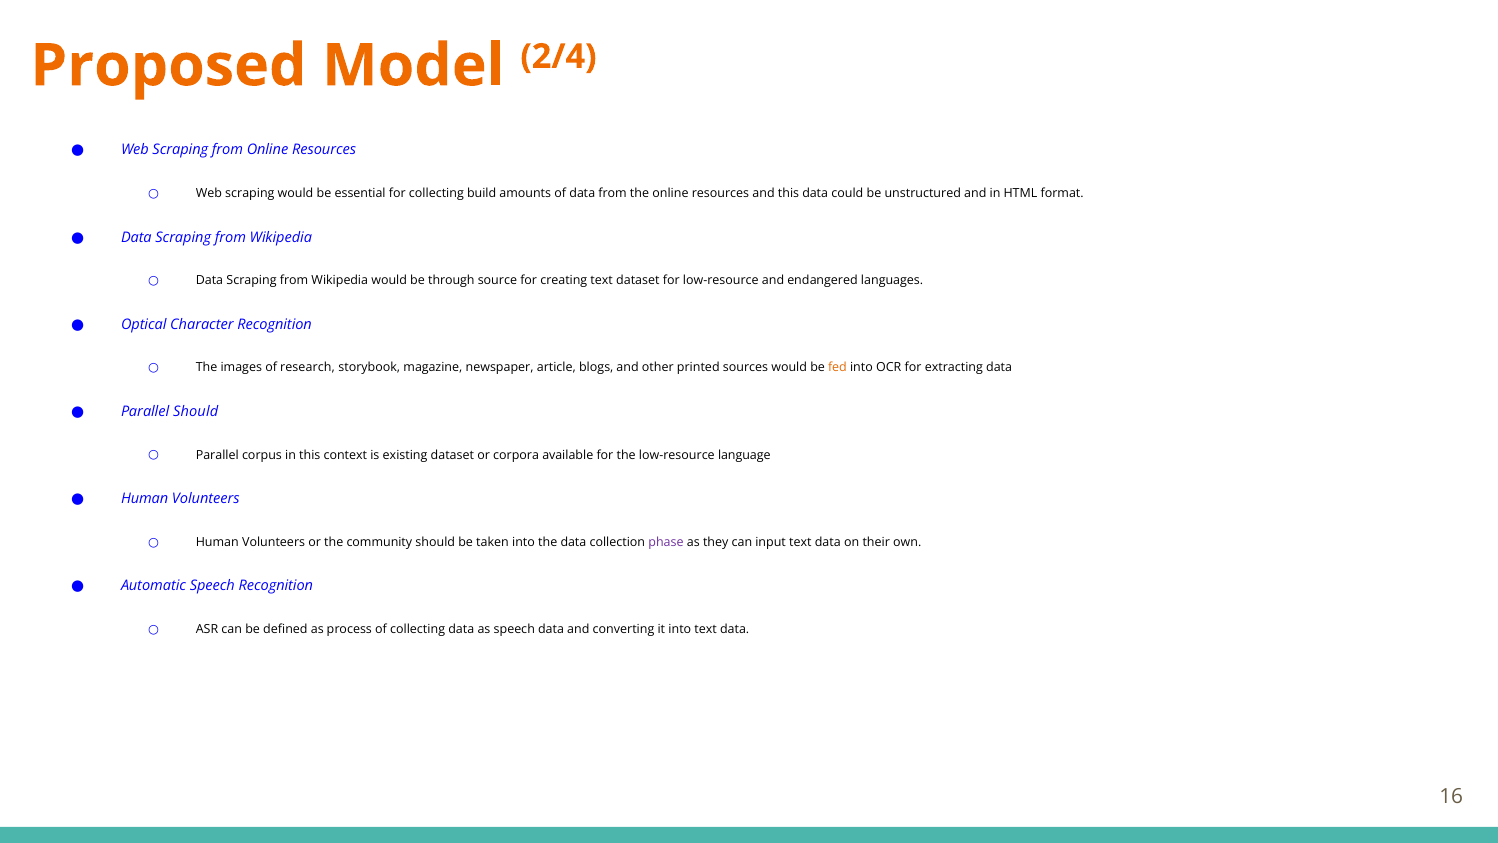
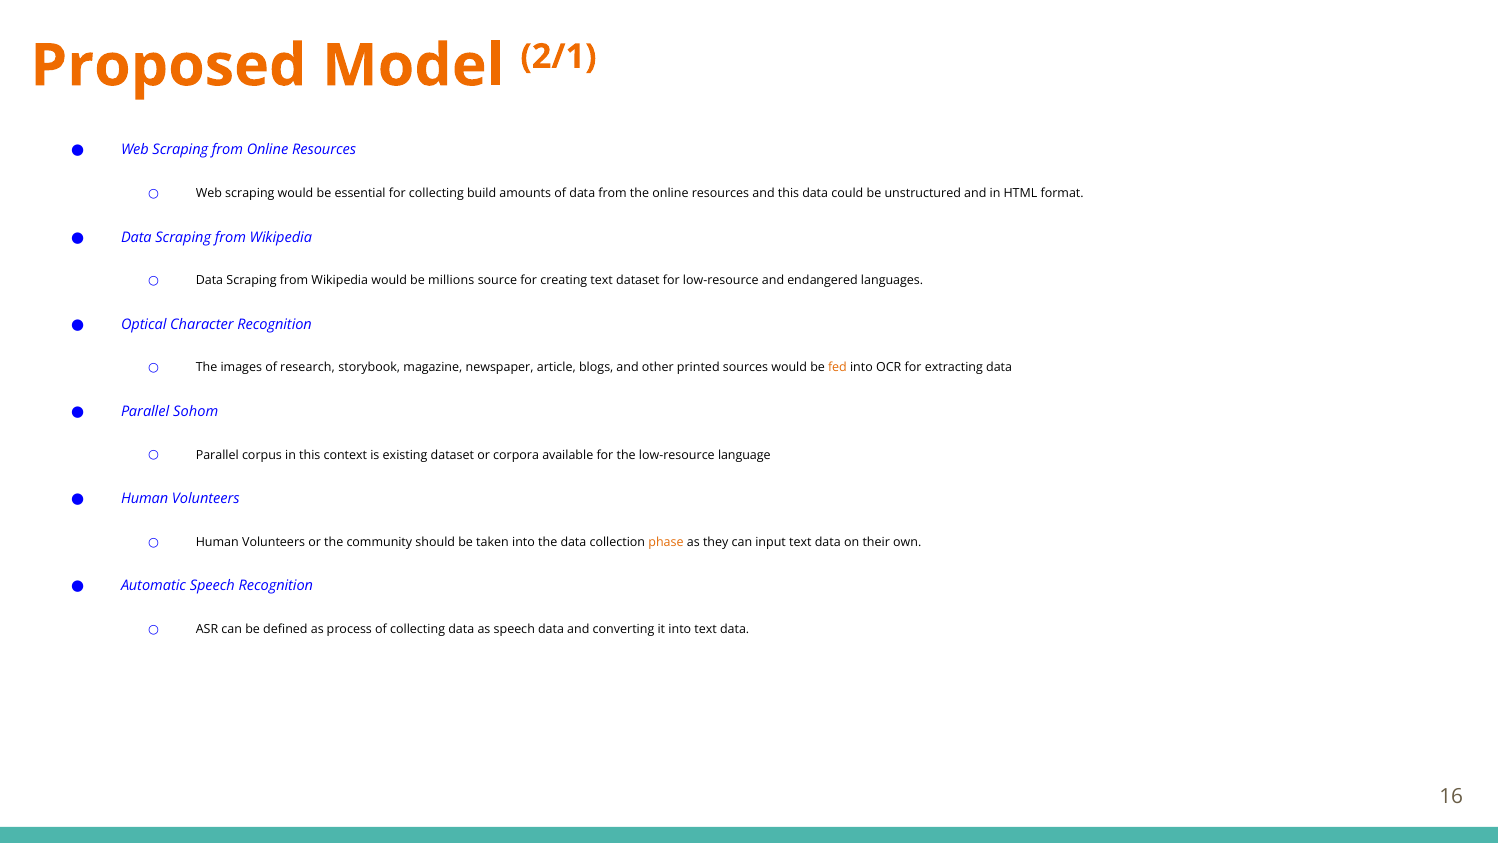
2/4: 2/4 -> 2/1
through: through -> millions
Parallel Should: Should -> Sohom
phase colour: purple -> orange
